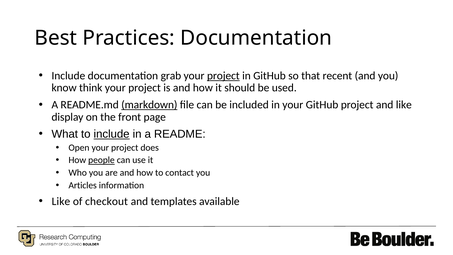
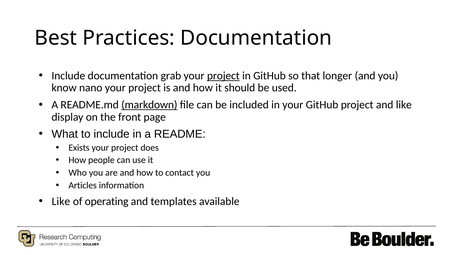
recent: recent -> longer
think: think -> nano
include at (112, 134) underline: present -> none
Open: Open -> Exists
people underline: present -> none
checkout: checkout -> operating
